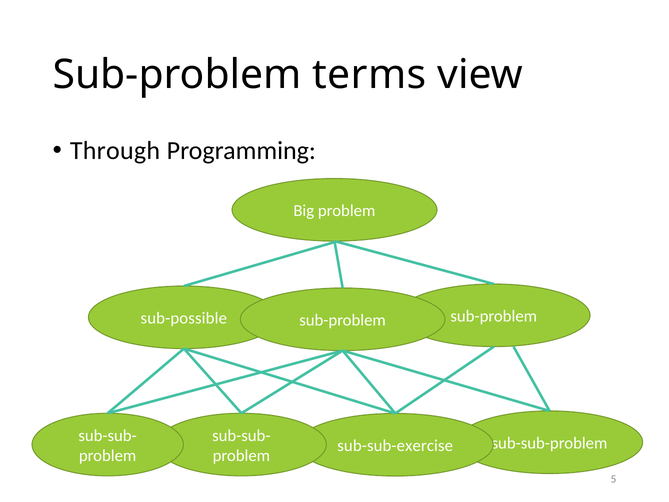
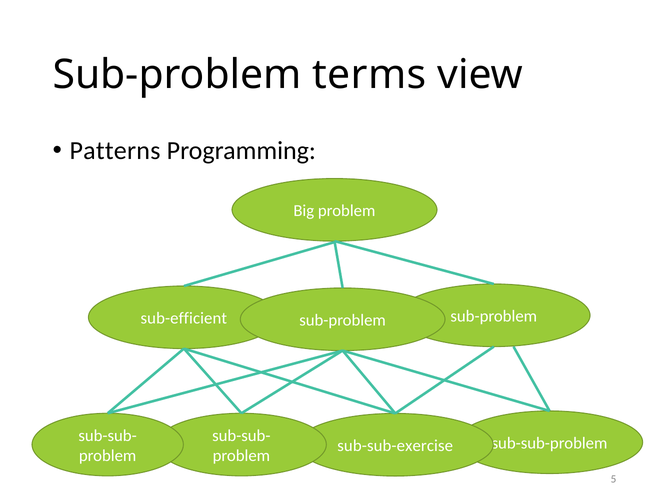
Through: Through -> Patterns
sub-possible: sub-possible -> sub-efficient
